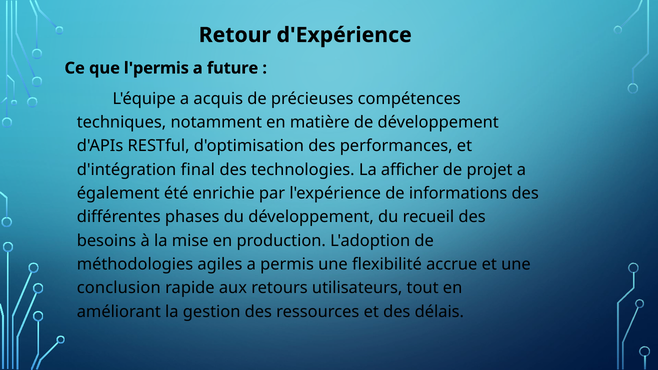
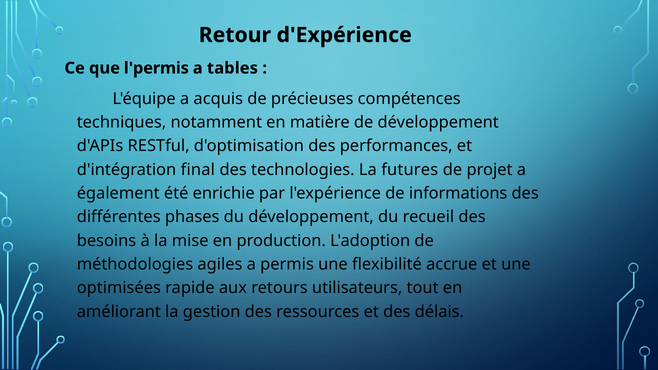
future: future -> tables
afficher: afficher -> futures
conclusion: conclusion -> optimisées
